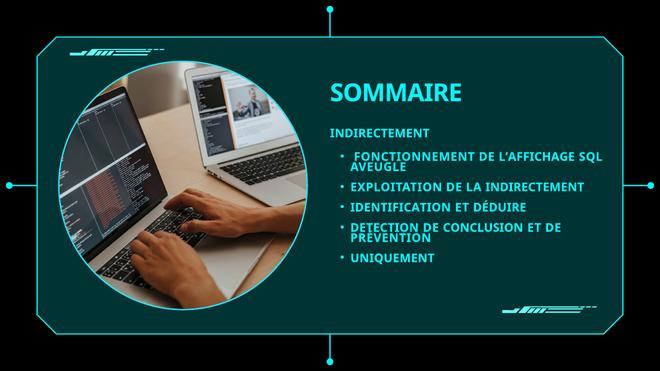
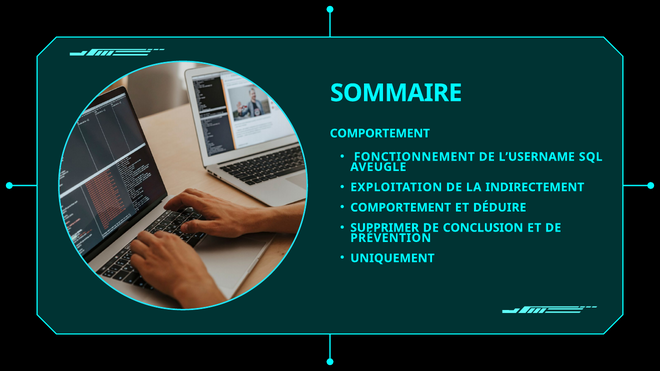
INDIRECTEMENT at (380, 133): INDIRECTEMENT -> COMPORTEMENT
L’AFFICHAGE: L’AFFICHAGE -> L’USERNAME
IDENTIFICATION at (401, 208): IDENTIFICATION -> COMPORTEMENT
DETECTION: DETECTION -> SUPPRIMER
